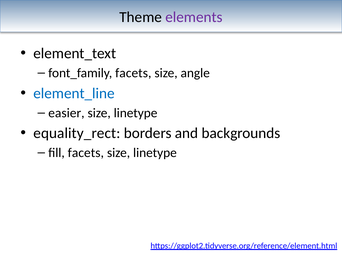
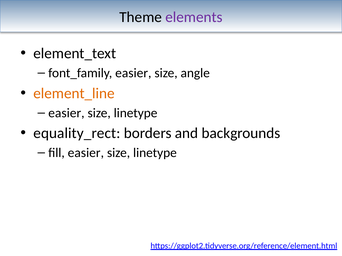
font_family facets: facets -> easier
element_line colour: blue -> orange
fill facets: facets -> easier
